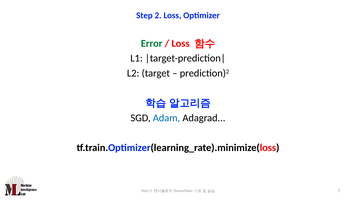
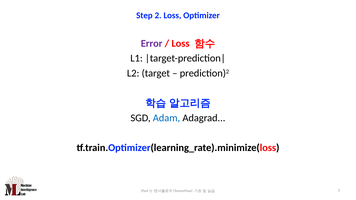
Error colour: green -> purple
